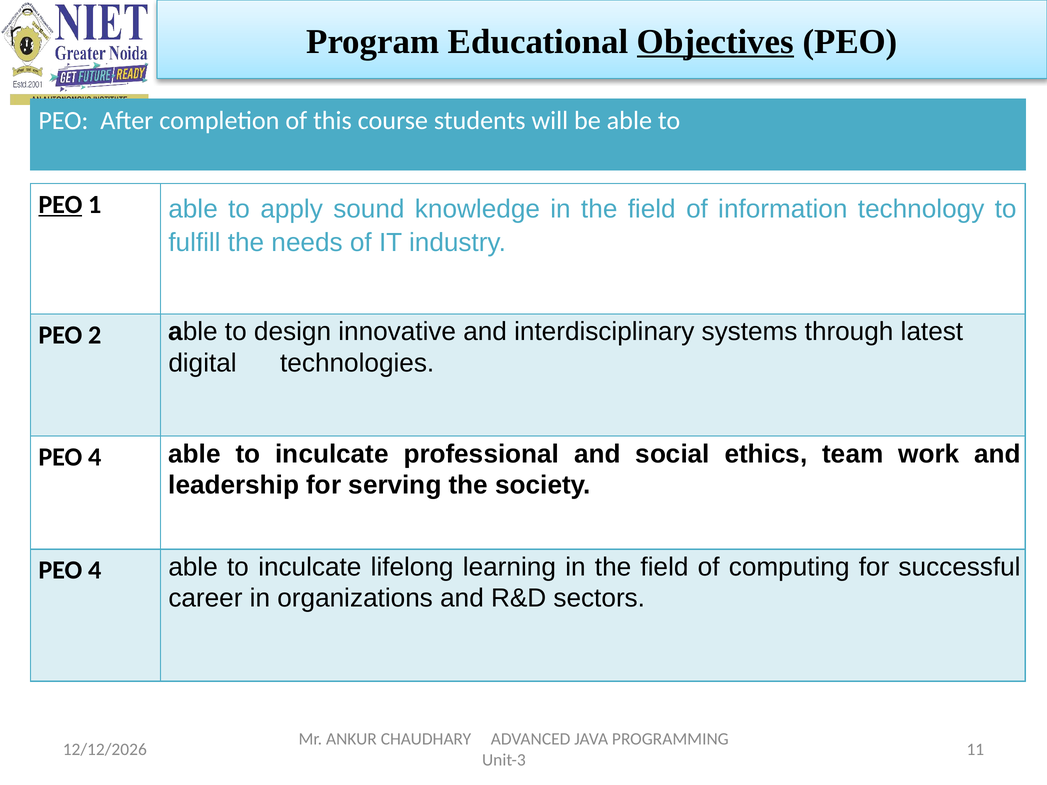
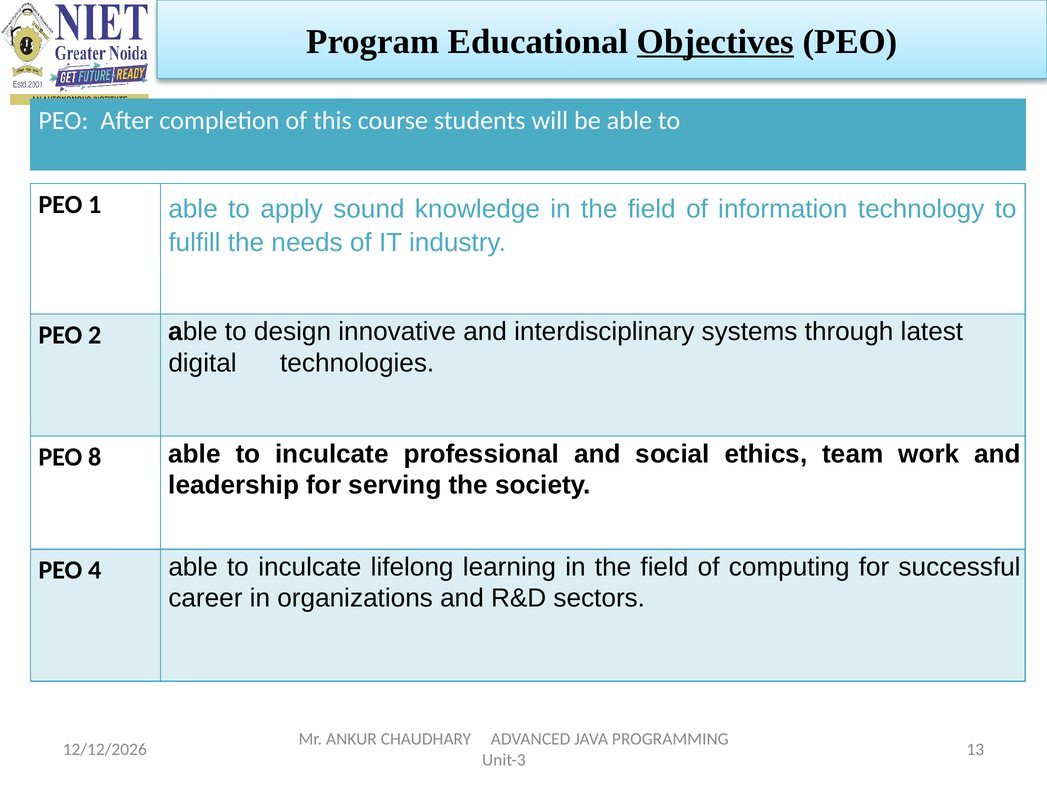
PEO at (60, 205) underline: present -> none
4 at (95, 457): 4 -> 8
11: 11 -> 13
